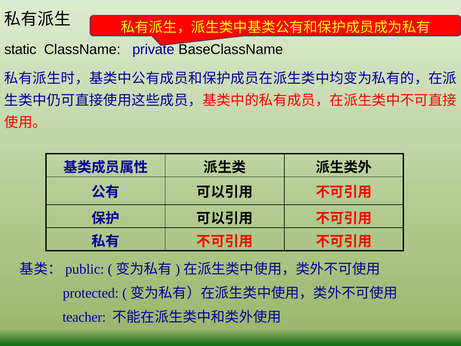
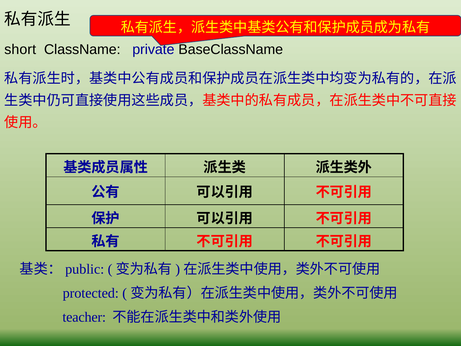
static: static -> short
